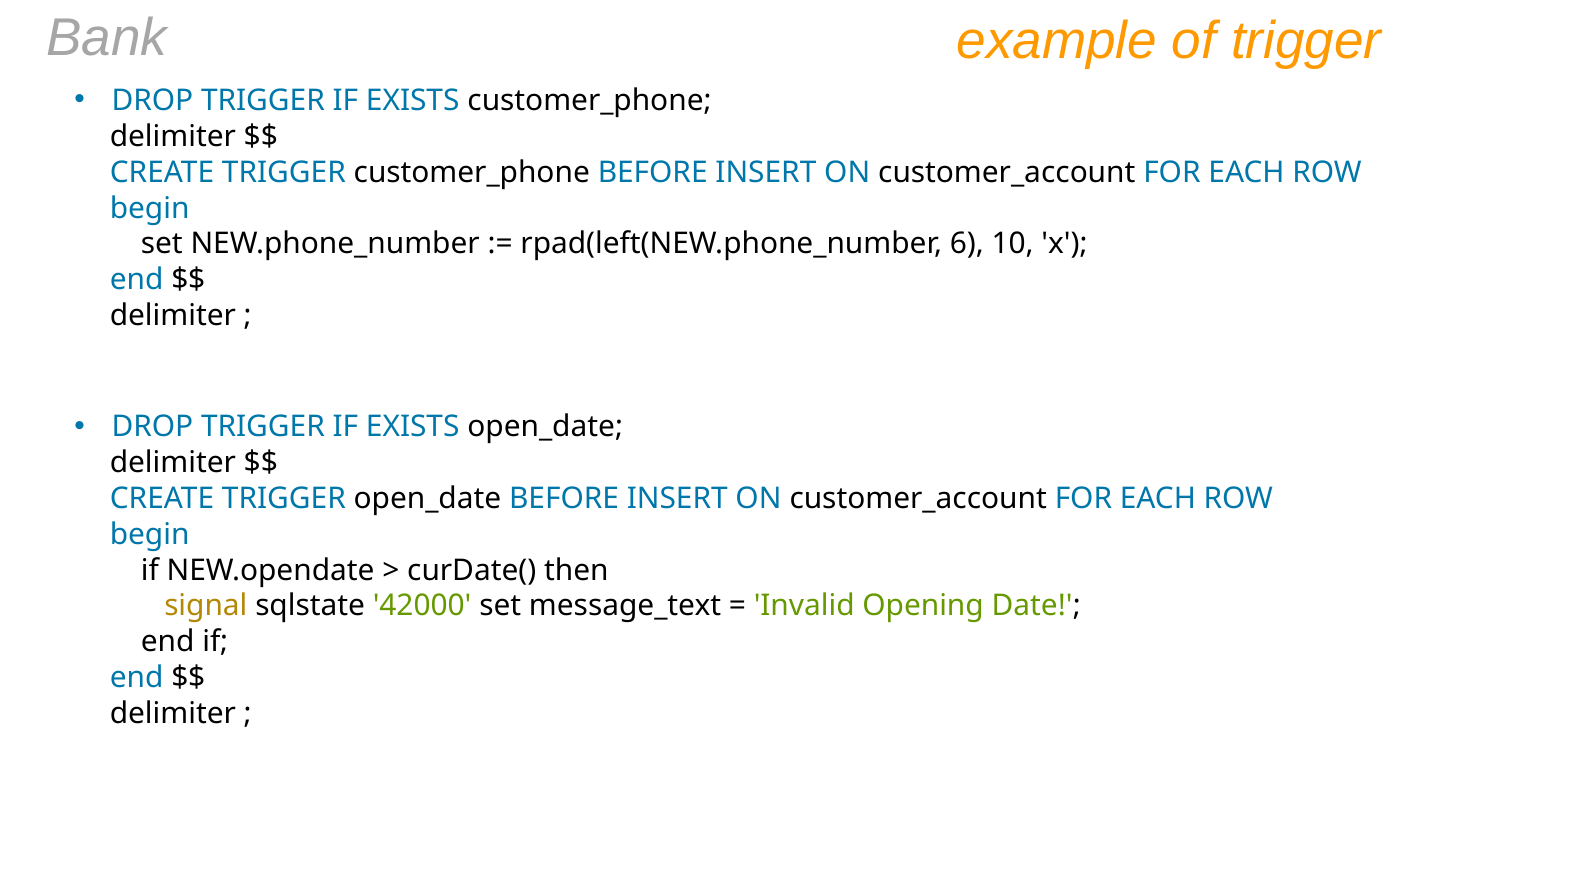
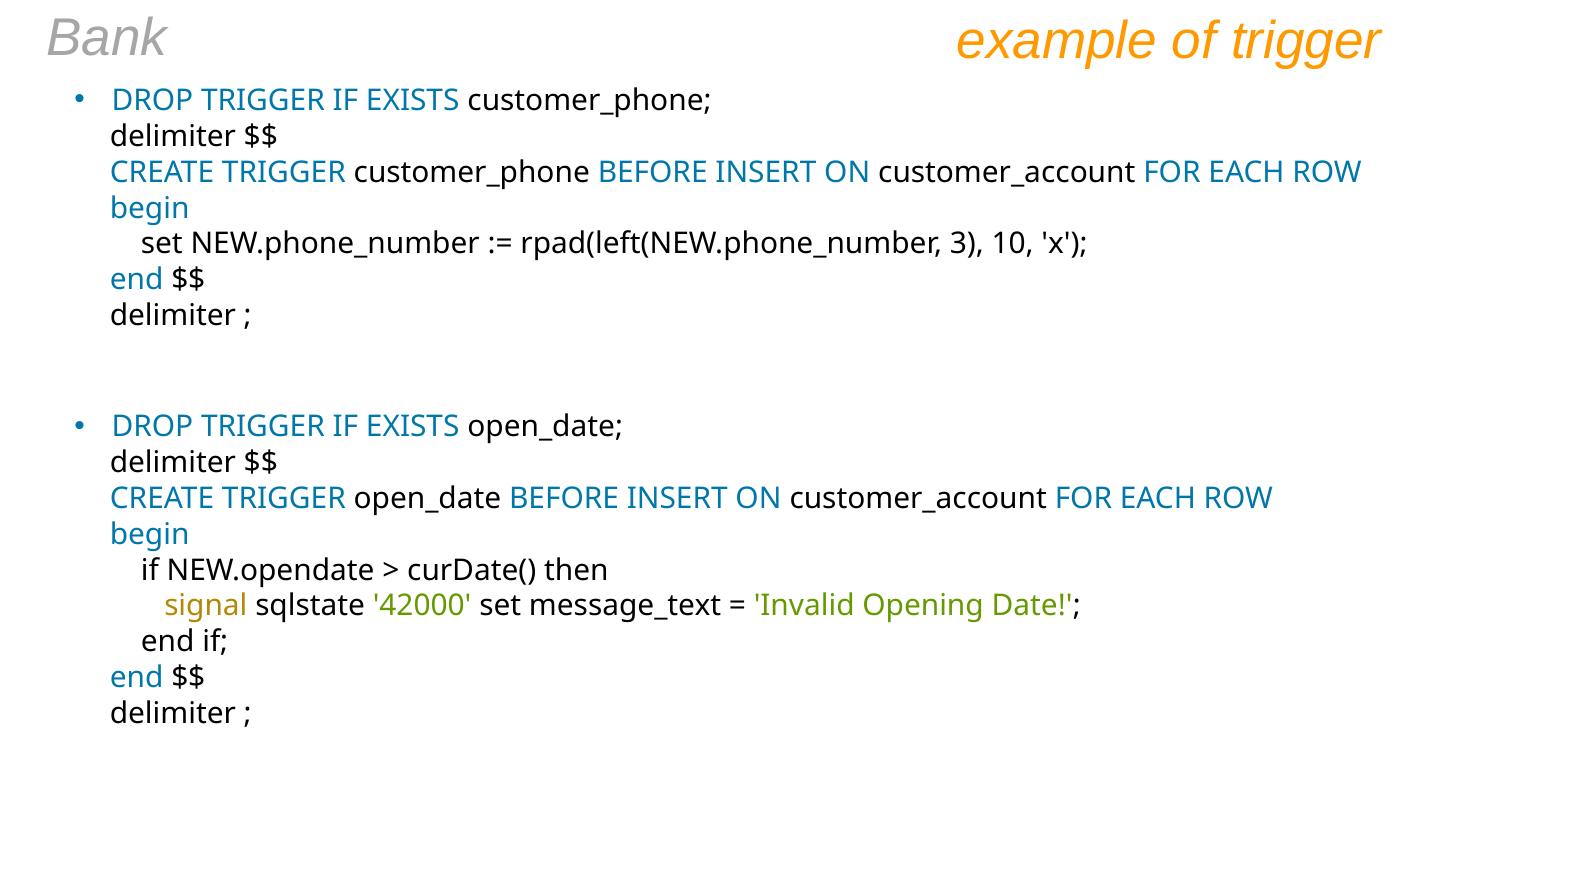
6: 6 -> 3
